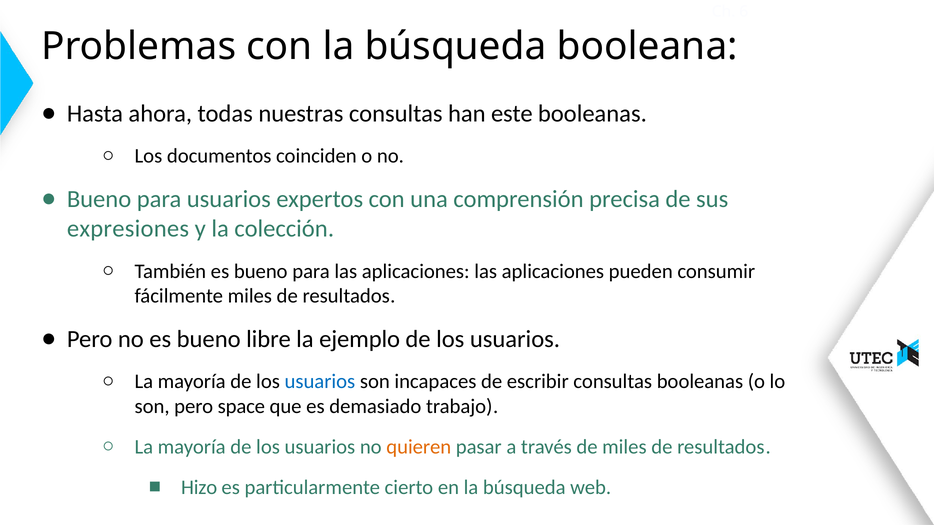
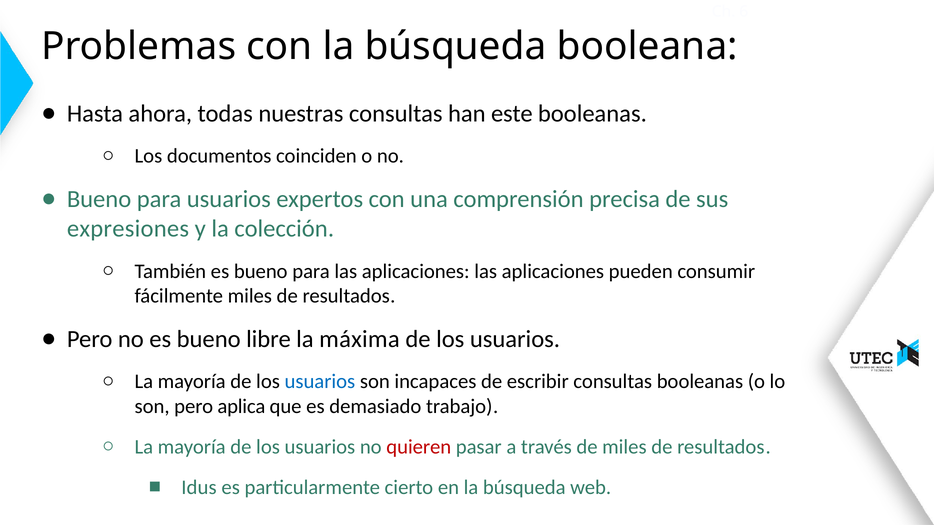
ejemplo: ejemplo -> máxima
space: space -> aplica
quieren colour: orange -> red
Hizo: Hizo -> Idus
